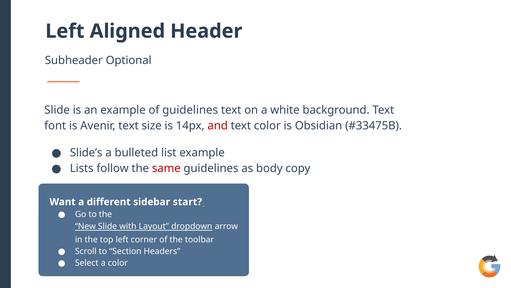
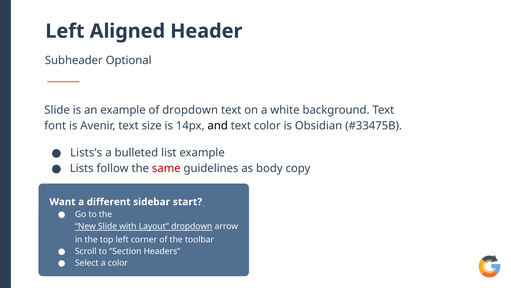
of guidelines: guidelines -> dropdown
and colour: red -> black
Slide’s: Slide’s -> Lists’s
